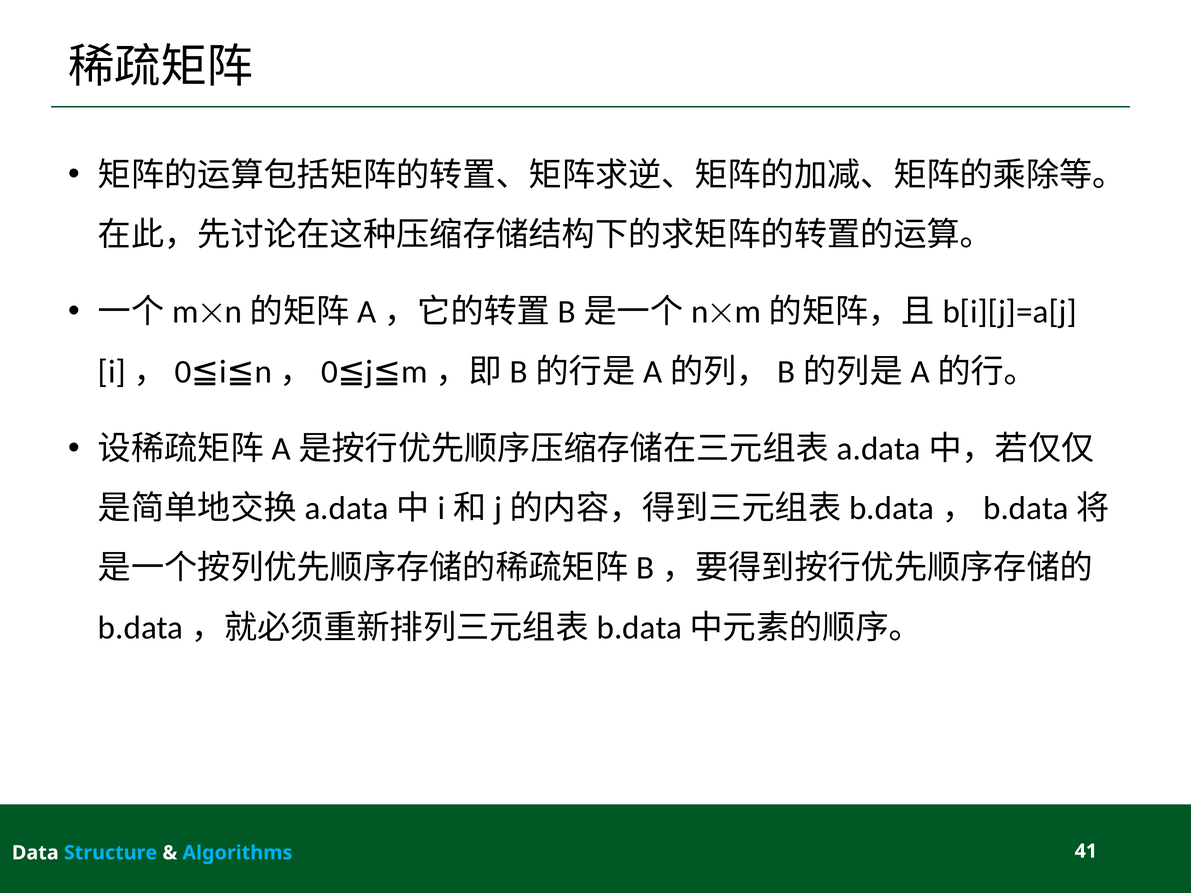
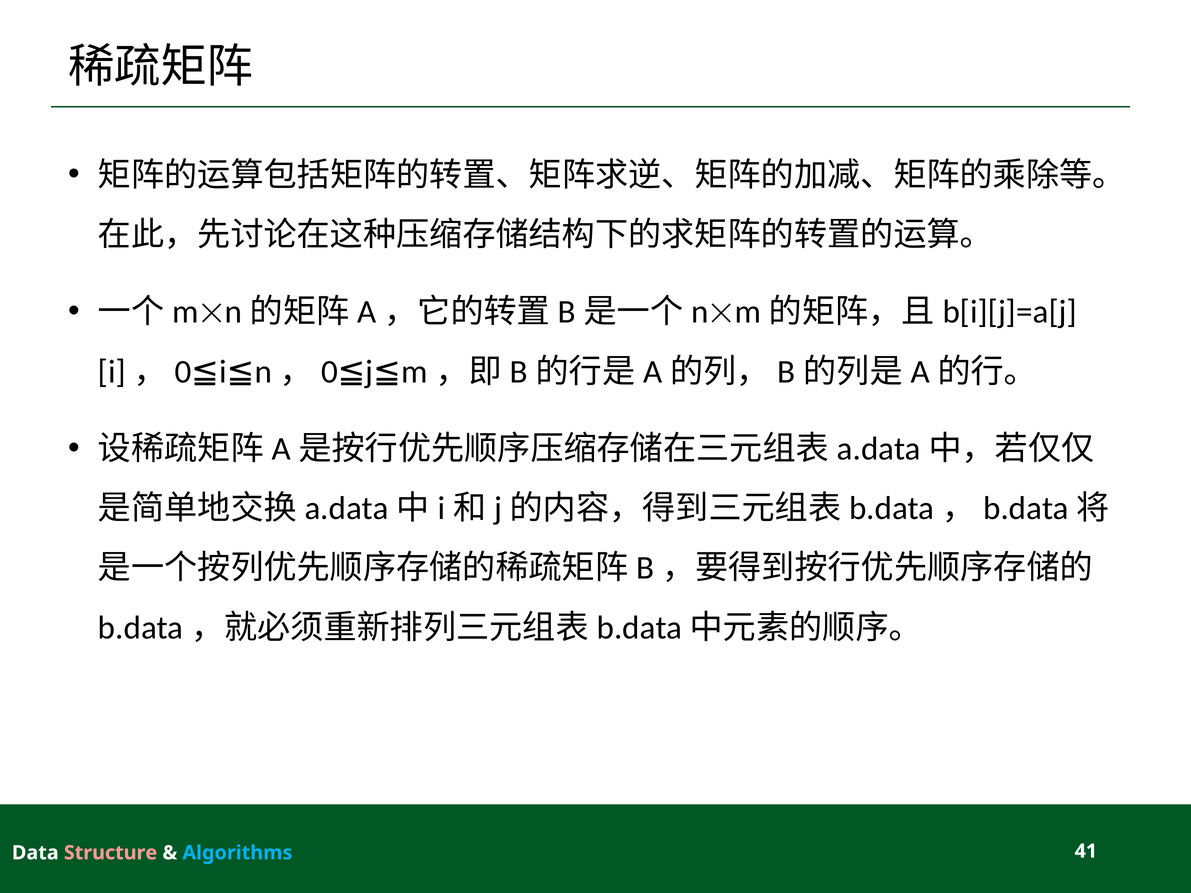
Structure colour: light blue -> pink
